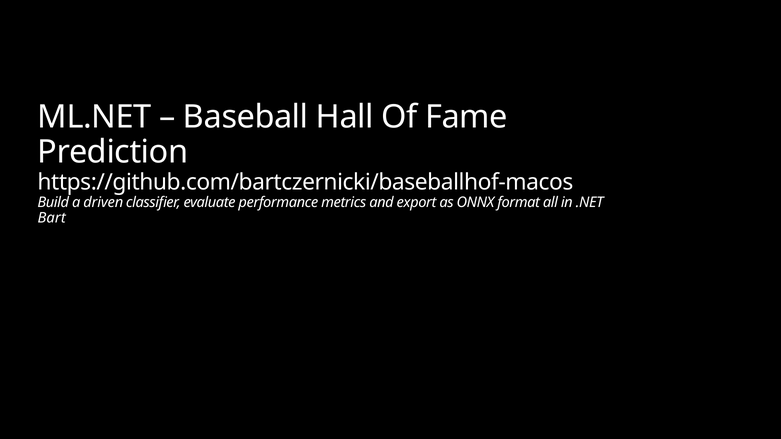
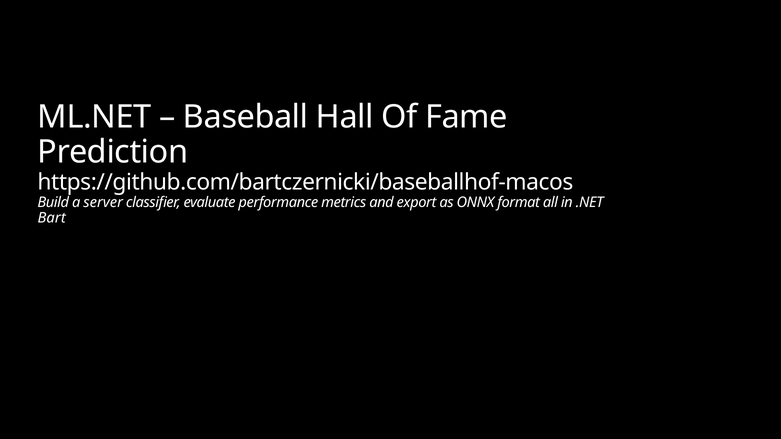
driven: driven -> server
